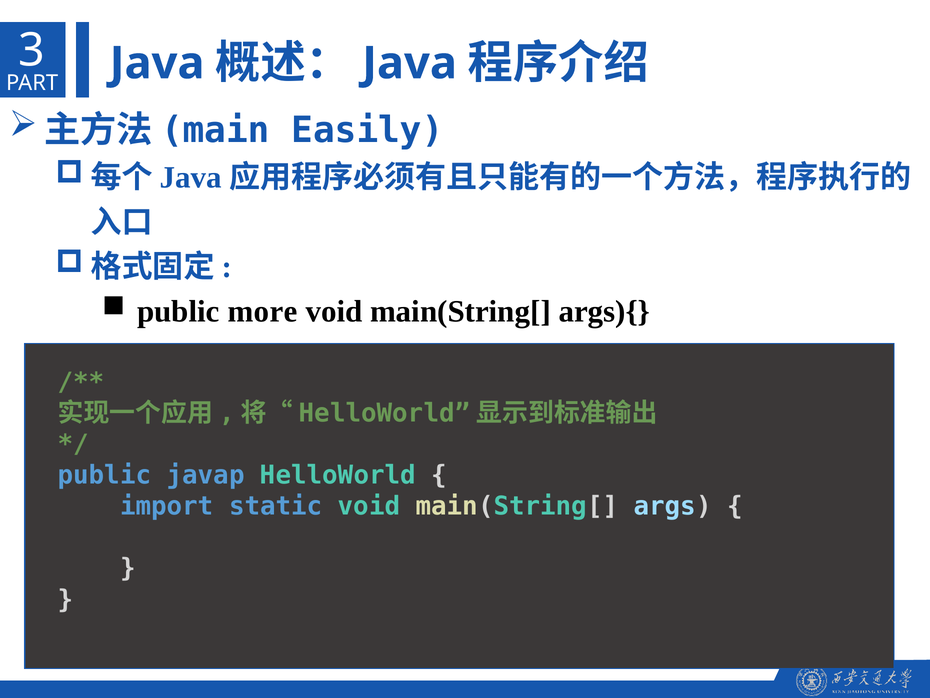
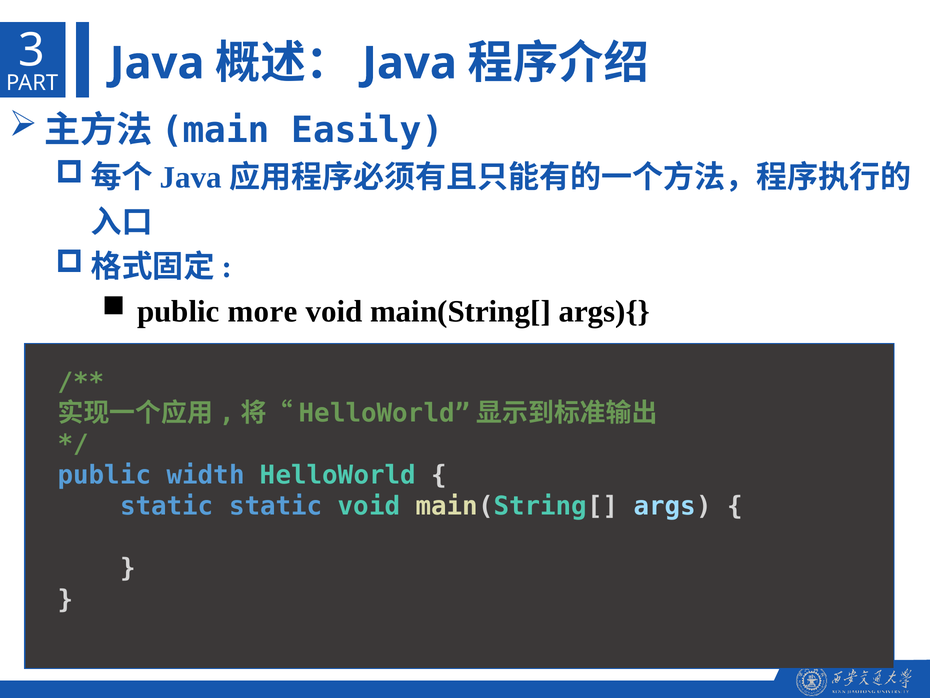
javap: javap -> width
import at (167, 506): import -> static
